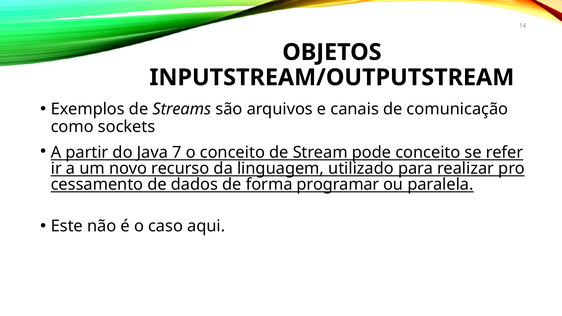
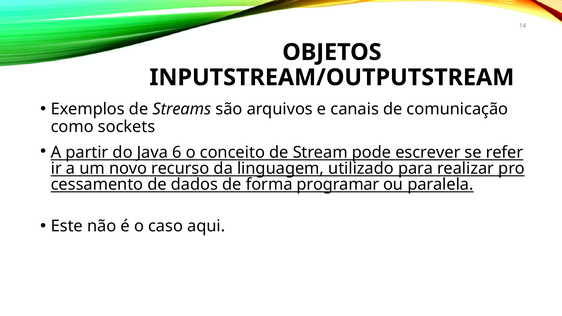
7: 7 -> 6
pode conceito: conceito -> escrever
